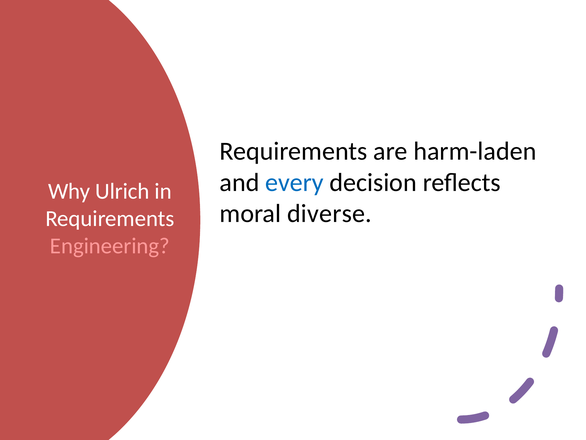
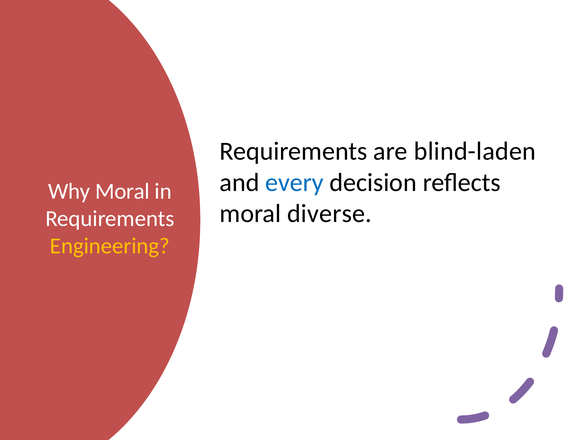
harm-laden: harm-laden -> blind-laden
Why Ulrich: Ulrich -> Moral
Engineering colour: pink -> yellow
